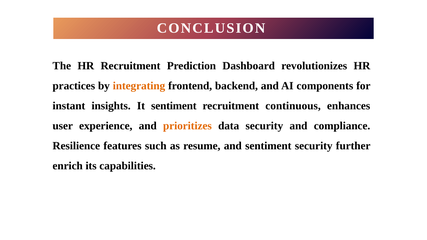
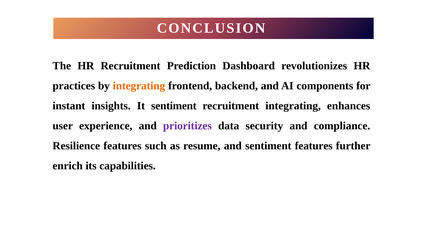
recruitment continuous: continuous -> integrating
prioritizes colour: orange -> purple
sentiment security: security -> features
